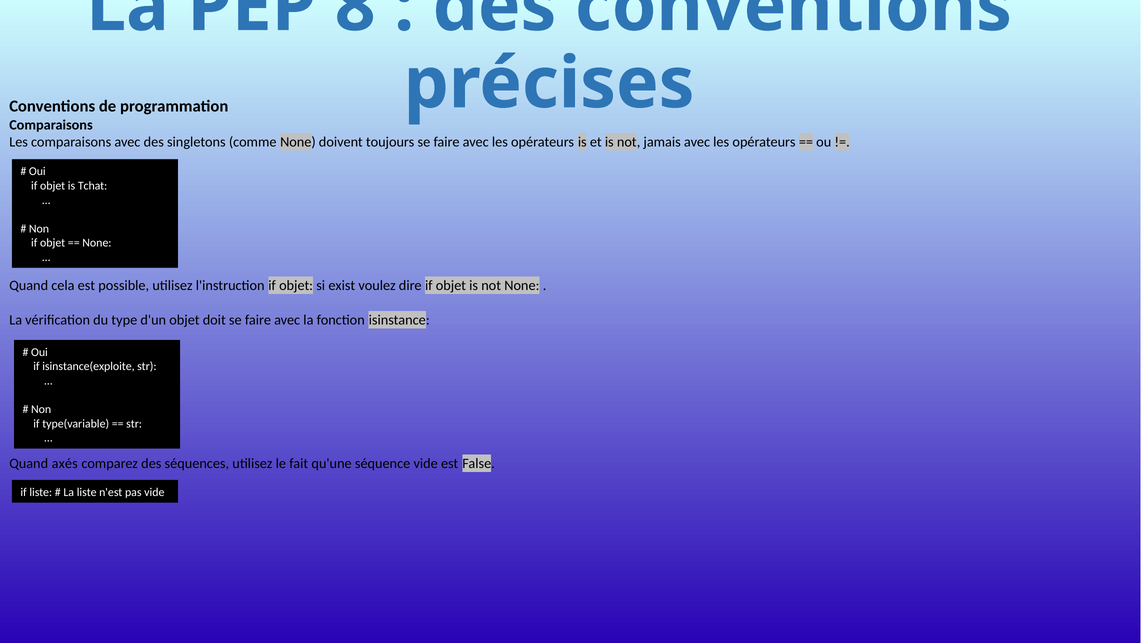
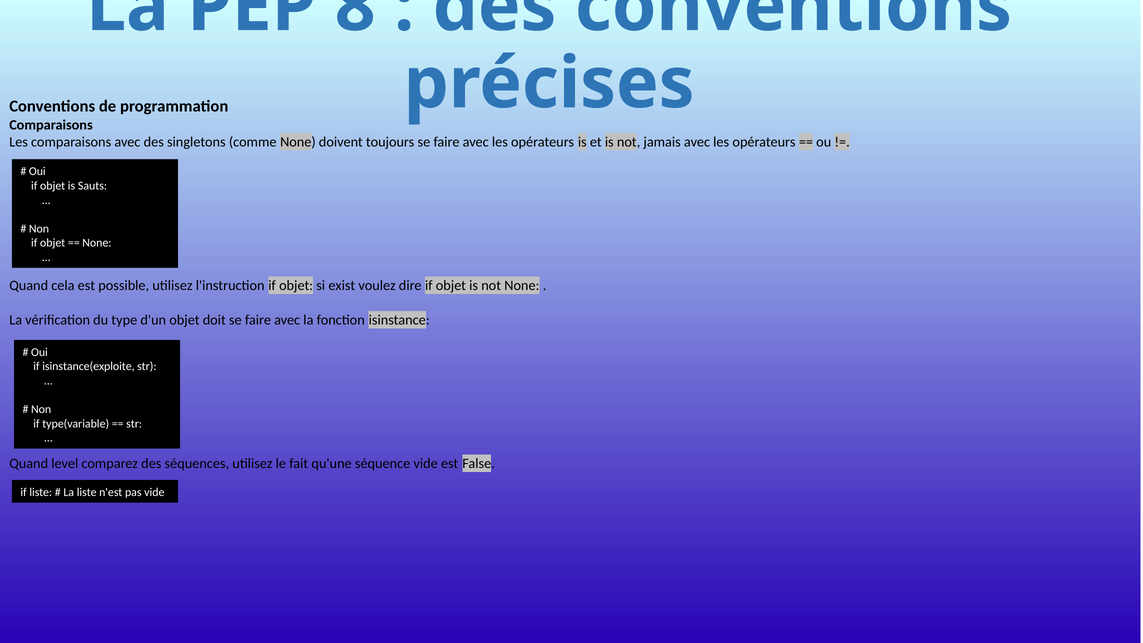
Tchat: Tchat -> Sauts
axés: axés -> level
